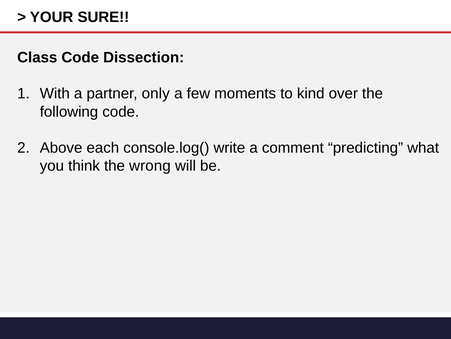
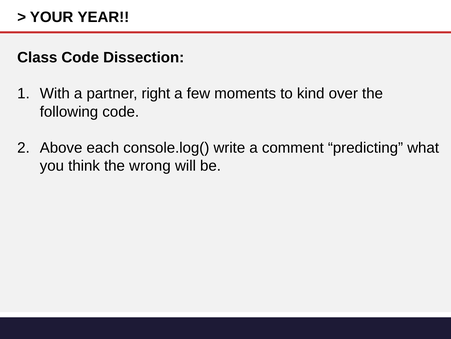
SURE: SURE -> YEAR
only: only -> right
